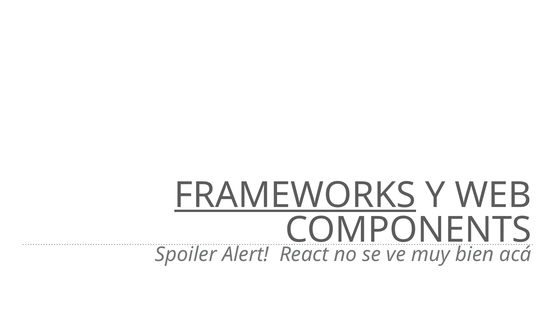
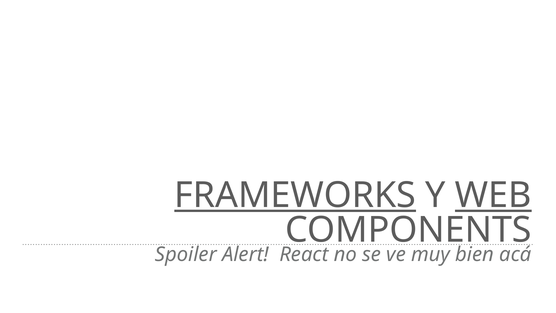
WEB underline: none -> present
